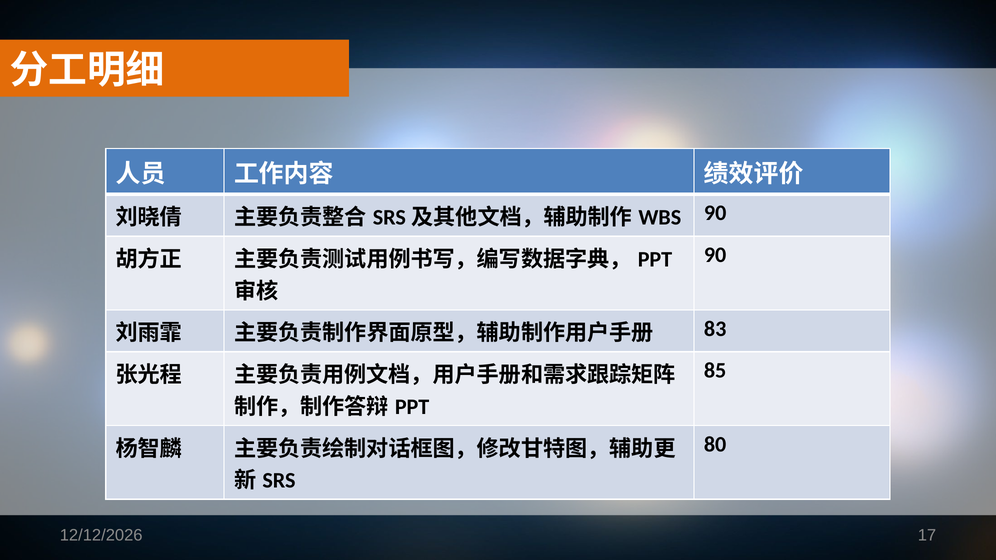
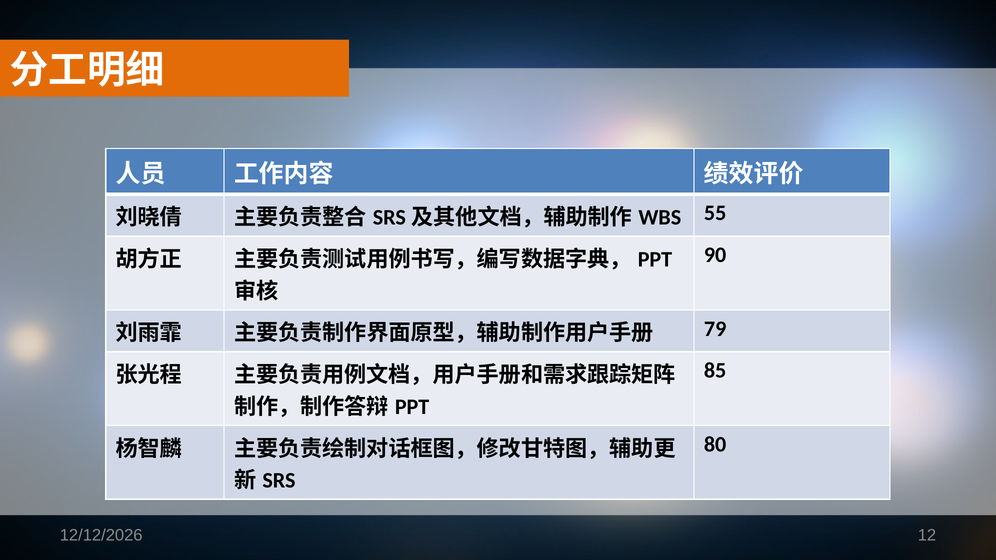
90 at (715, 213): 90 -> 55
83: 83 -> 79
17: 17 -> 12
